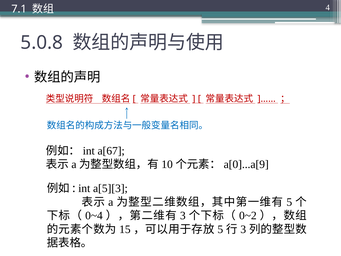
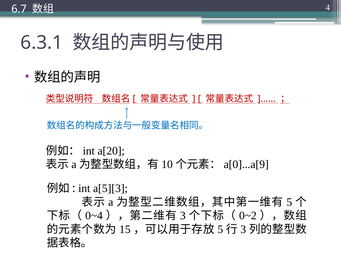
7.1: 7.1 -> 6.7
5.0.8: 5.0.8 -> 6.3.1
a[67: a[67 -> a[20
